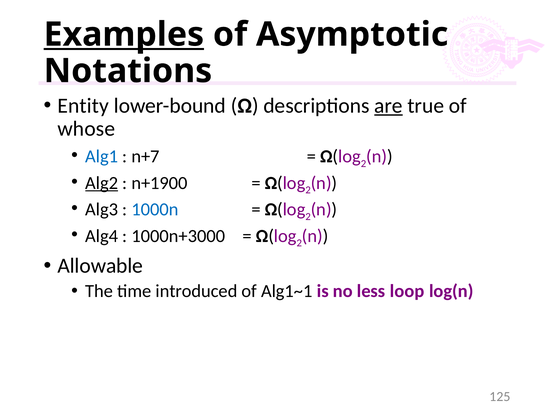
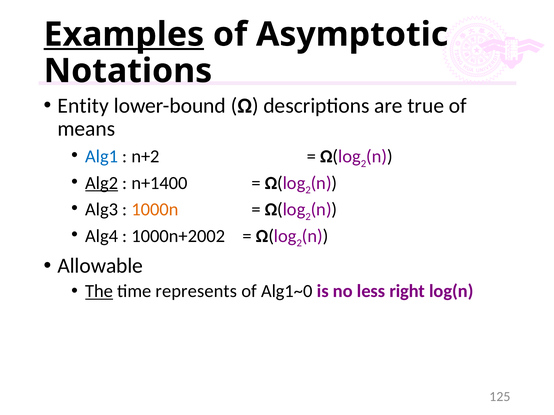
are underline: present -> none
whose: whose -> means
n+7: n+7 -> n+2
n+1900: n+1900 -> n+1400
1000n colour: blue -> orange
1000n+3000: 1000n+3000 -> 1000n+2002
The underline: none -> present
introduced: introduced -> represents
Alg1~1: Alg1~1 -> Alg1~0
loop: loop -> right
